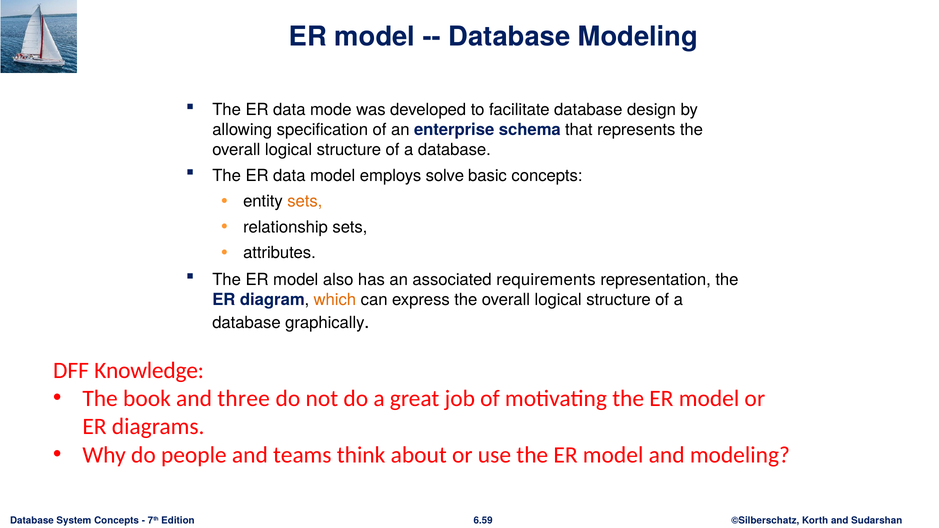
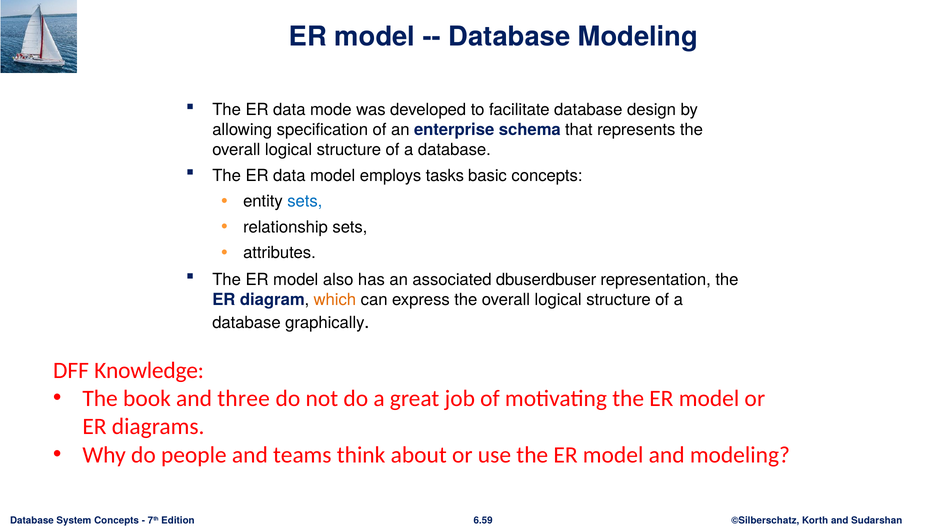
solve: solve -> tasks
sets at (305, 201) colour: orange -> blue
requirements: requirements -> dbuserdbuser
